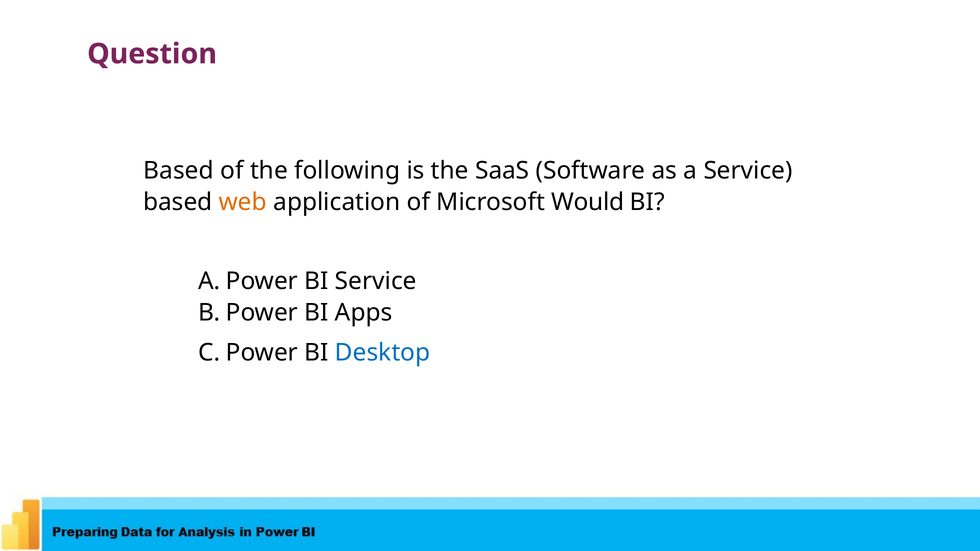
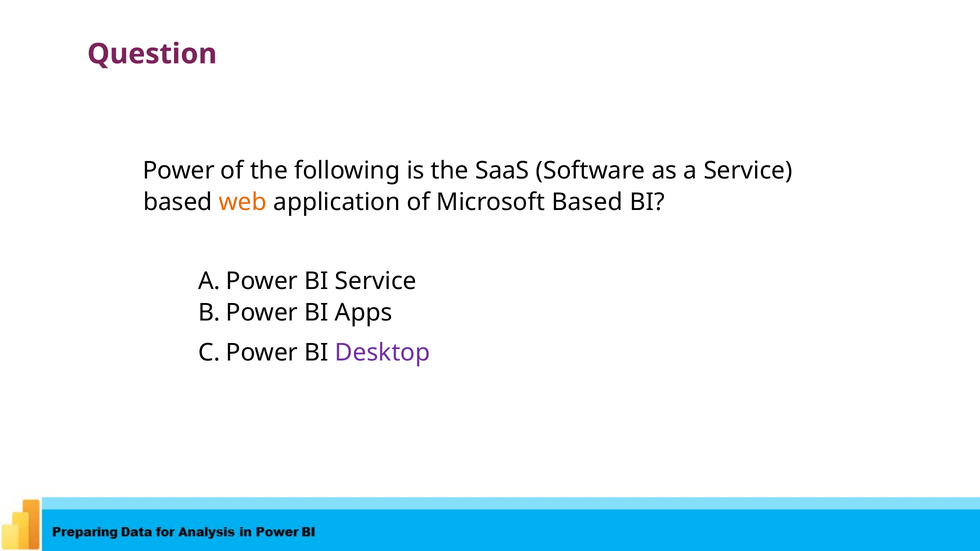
Based at (178, 171): Based -> Power
Microsoft Would: Would -> Based
Desktop colour: blue -> purple
